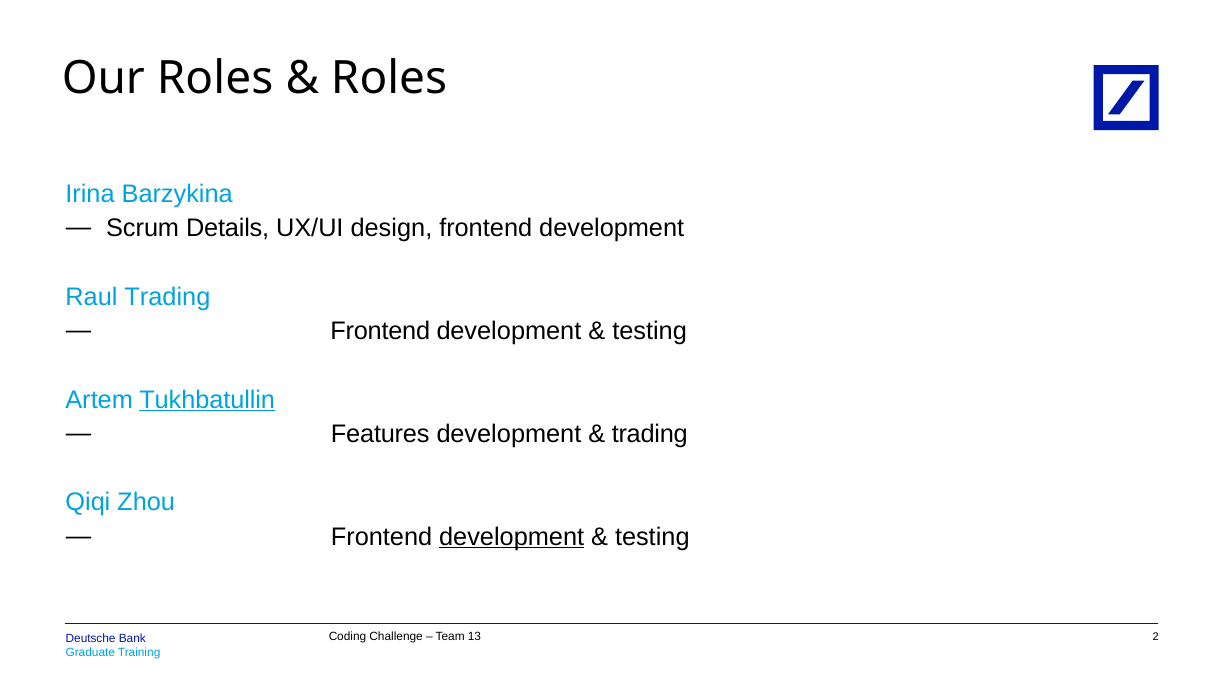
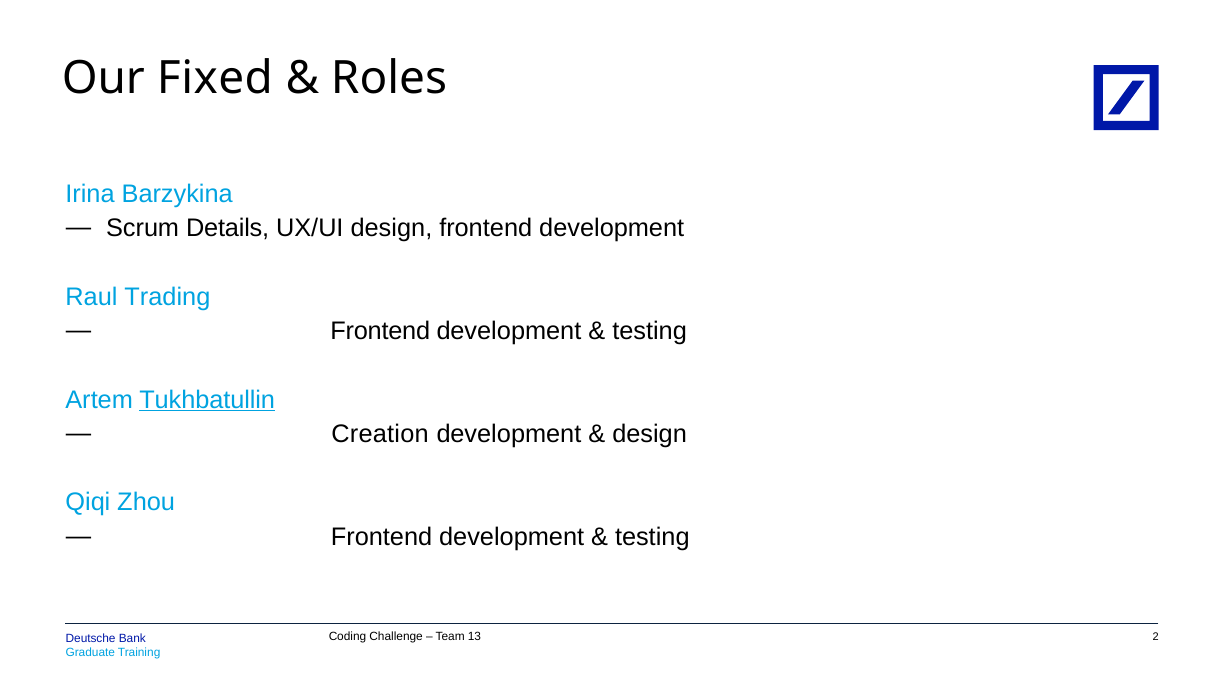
Our Roles: Roles -> Fixed
Features: Features -> Creation
trading at (650, 434): trading -> design
development at (512, 536) underline: present -> none
